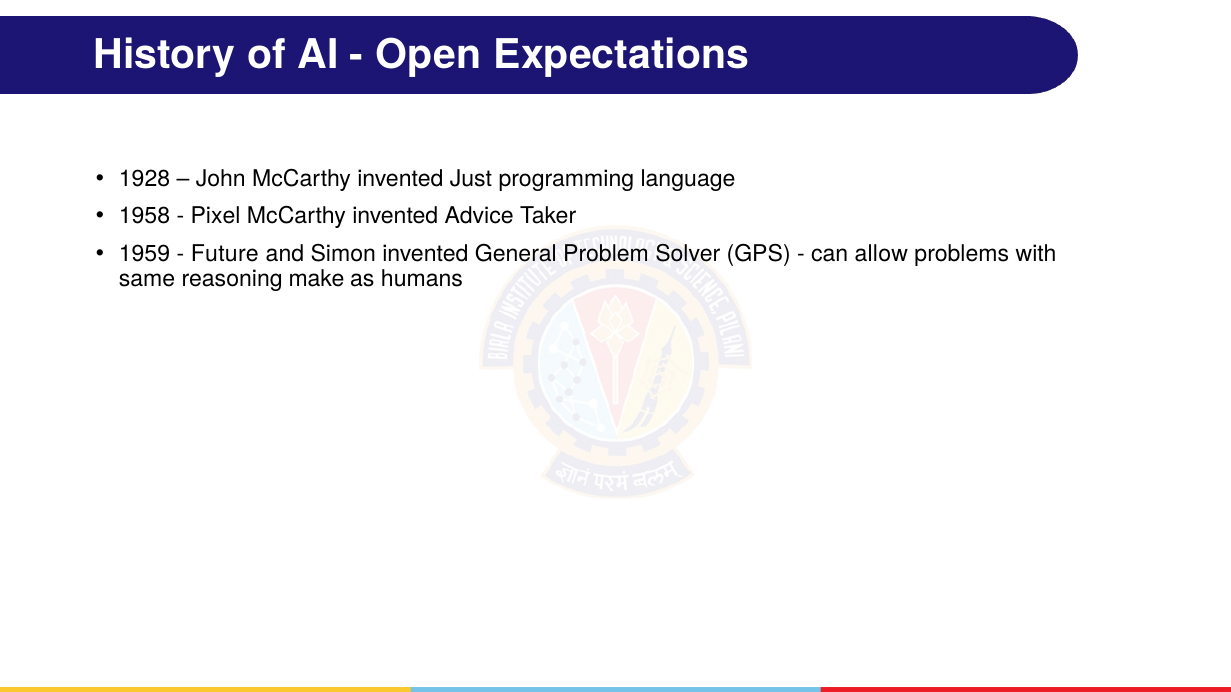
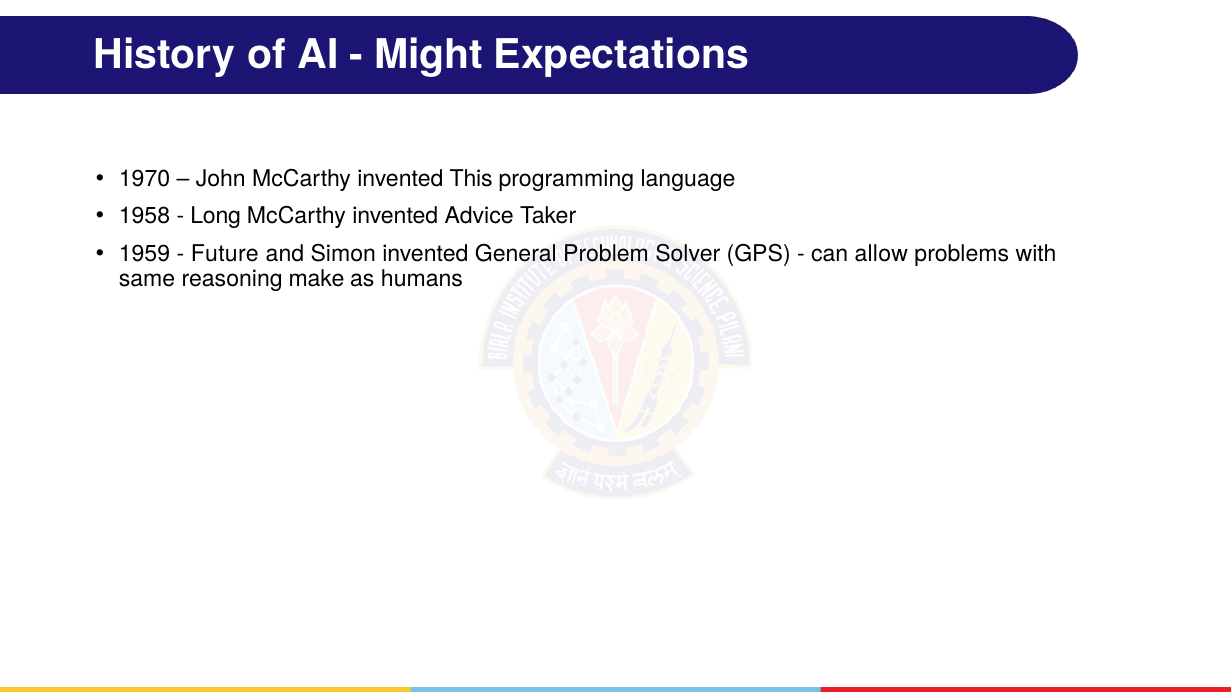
Open: Open -> Might
1928: 1928 -> 1970
Just: Just -> This
Pixel: Pixel -> Long
